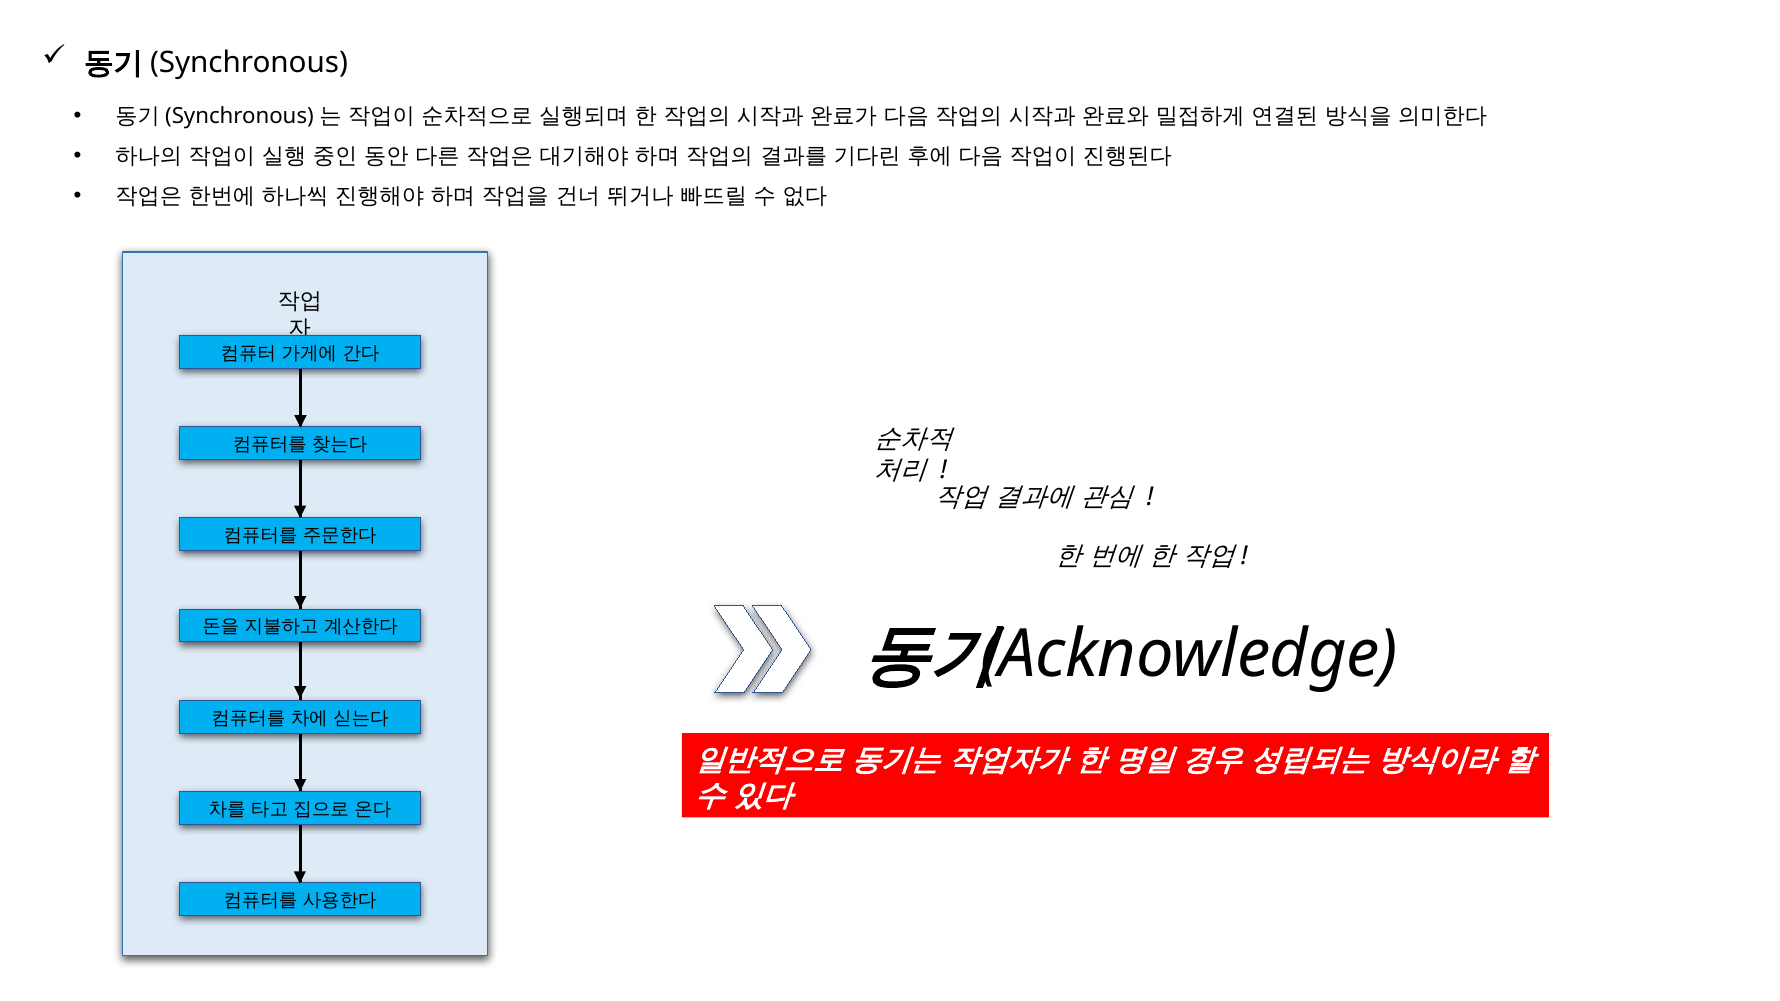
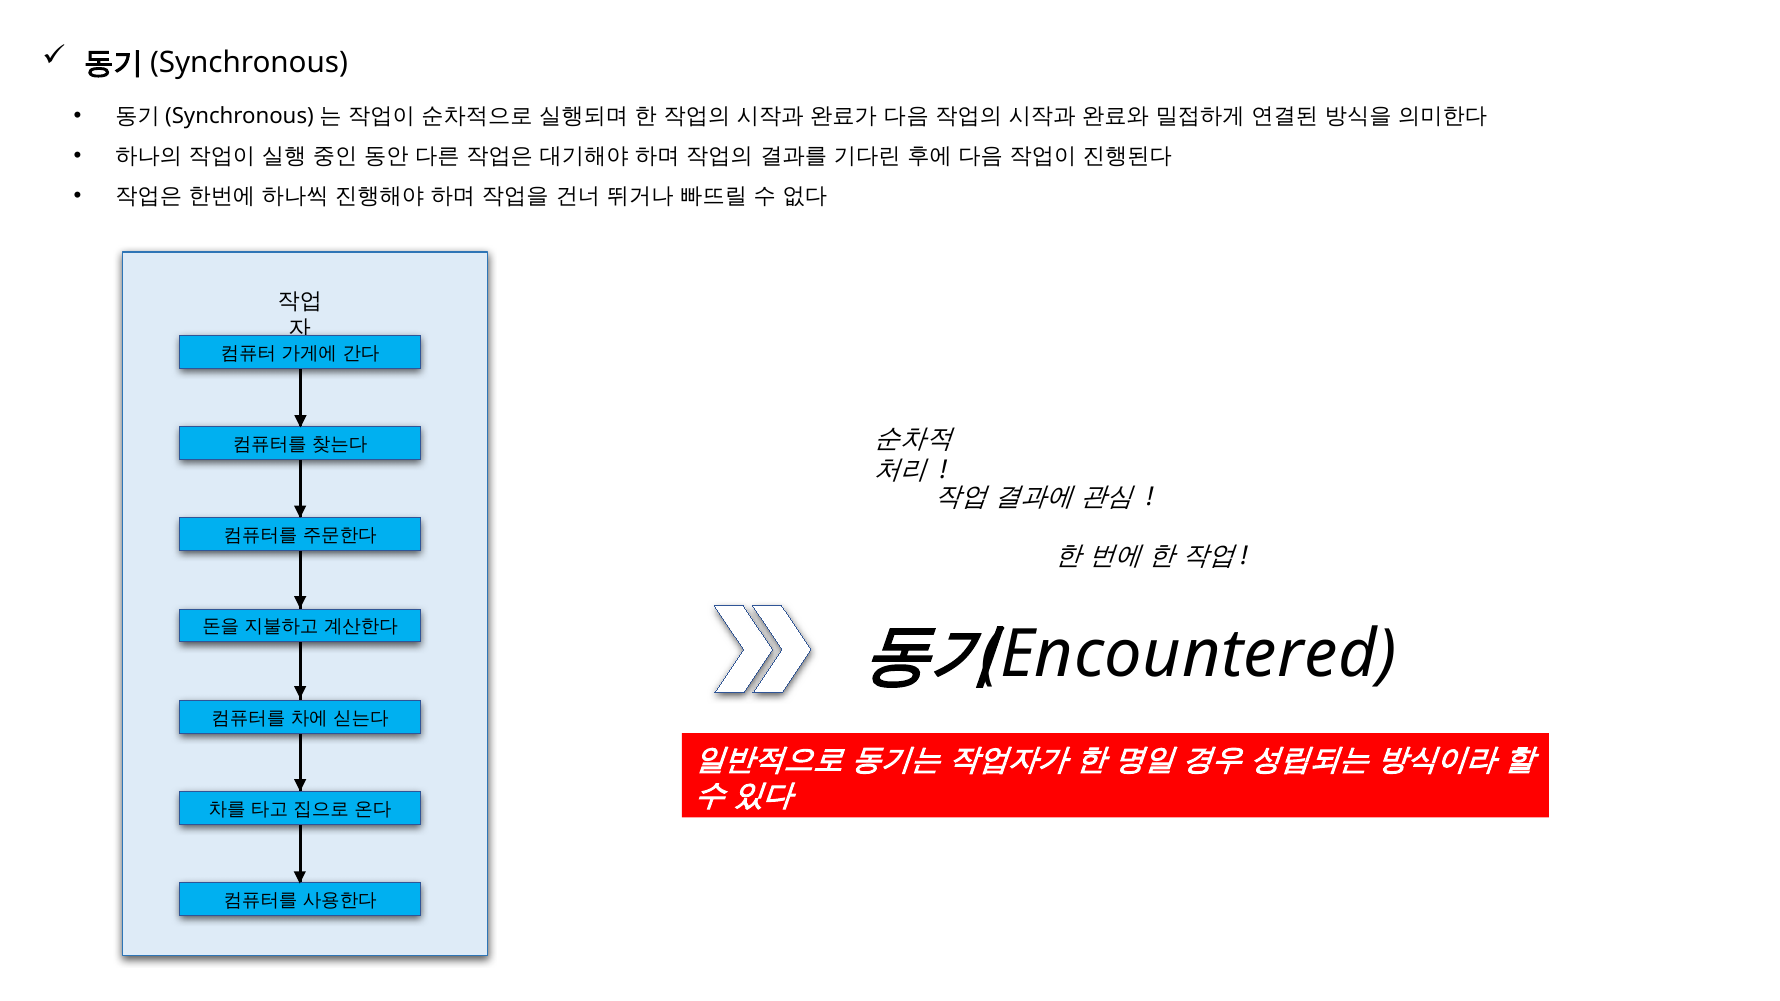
Acknowledge: Acknowledge -> Encountered
